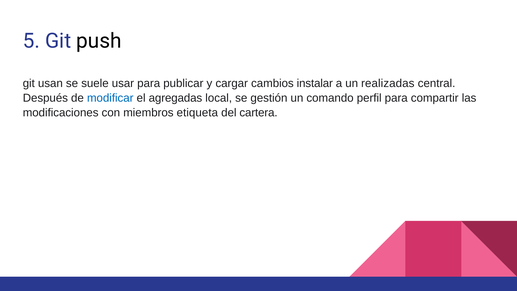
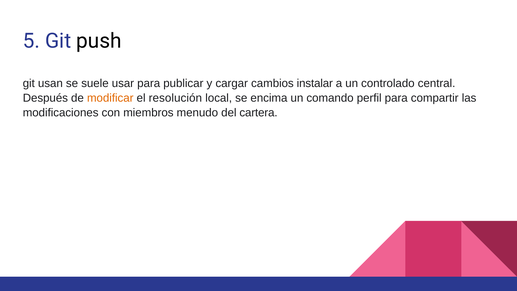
realizadas: realizadas -> controlado
modificar colour: blue -> orange
agregadas: agregadas -> resolución
gestión: gestión -> encima
etiqueta: etiqueta -> menudo
